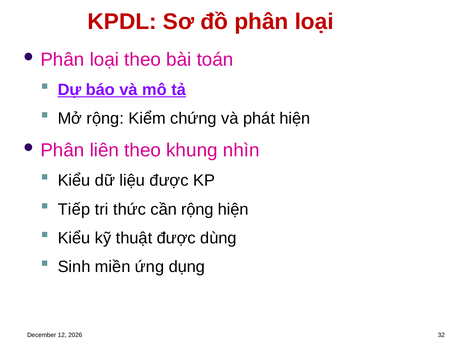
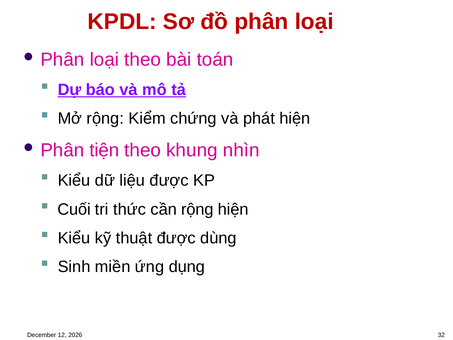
liên: liên -> tiện
Tiếp: Tiếp -> Cuối
